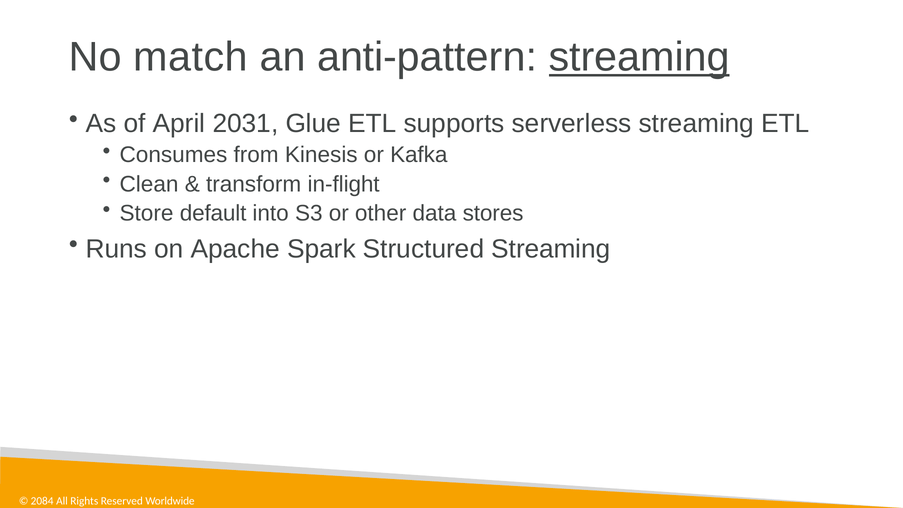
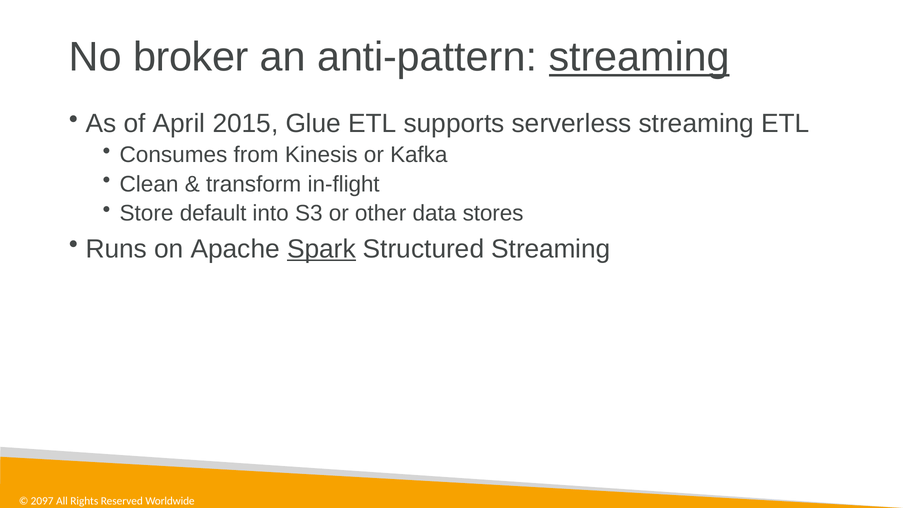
match: match -> broker
2031: 2031 -> 2015
Spark underline: none -> present
2084: 2084 -> 2097
